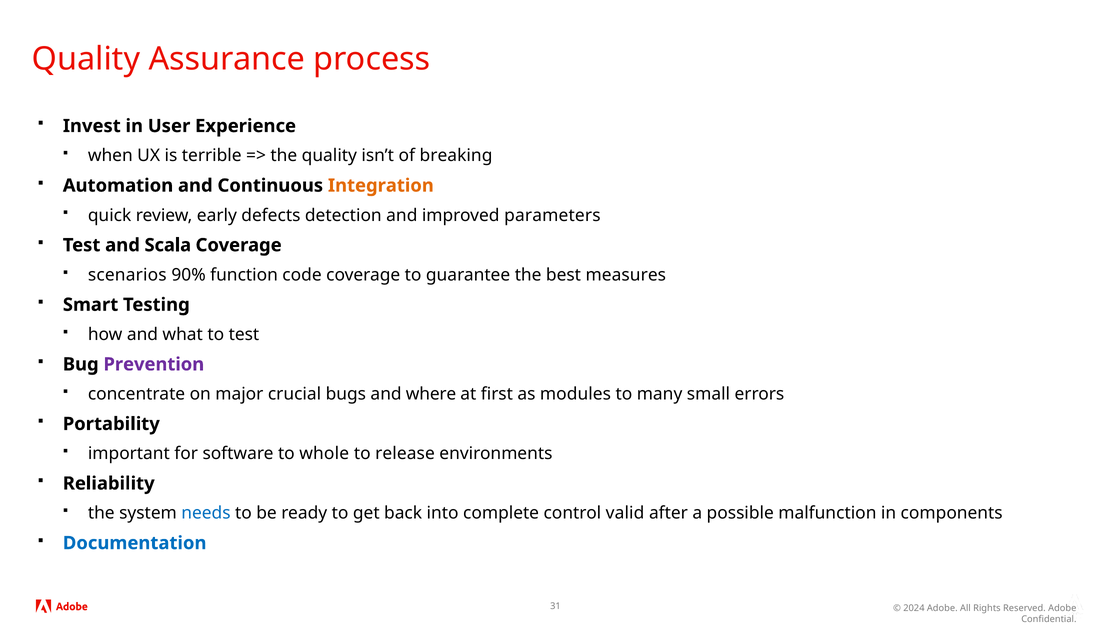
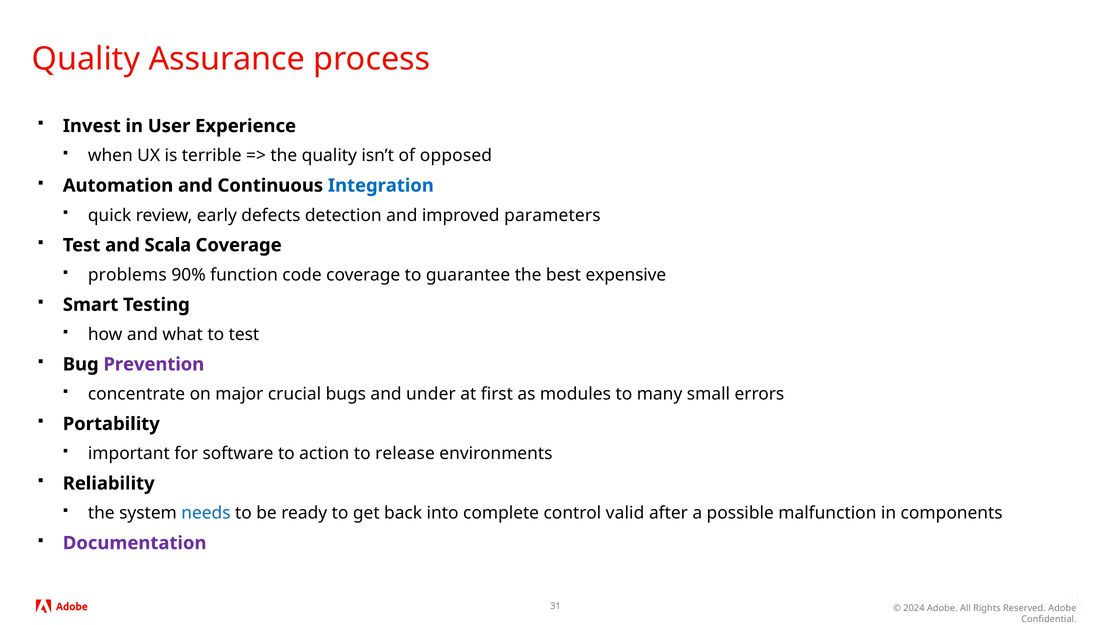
breaking: breaking -> opposed
Integration colour: orange -> blue
scenarios: scenarios -> problems
measures: measures -> expensive
where: where -> under
whole: whole -> action
Documentation colour: blue -> purple
